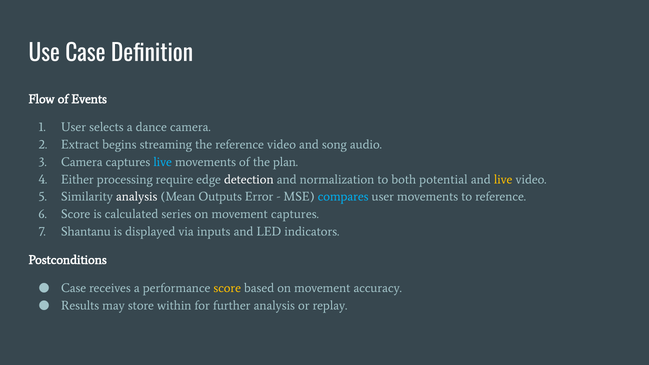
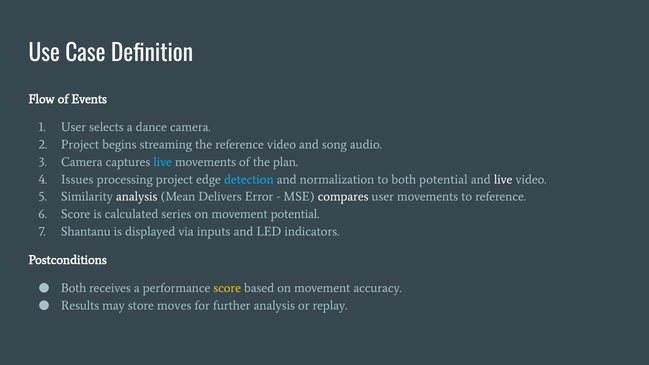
Extract at (80, 145): Extract -> Project
Either: Either -> Issues
processing require: require -> project
detection colour: white -> light blue
live at (503, 179) colour: yellow -> white
Outputs: Outputs -> Delivers
compares colour: light blue -> white
movement captures: captures -> potential
Case at (74, 288): Case -> Both
within: within -> moves
